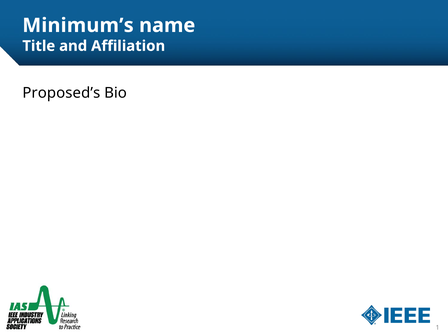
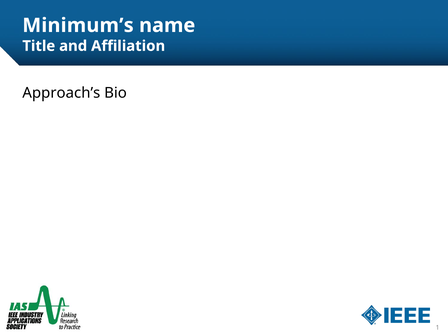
Proposed’s: Proposed’s -> Approach’s
